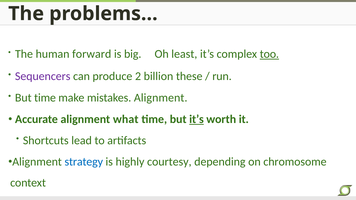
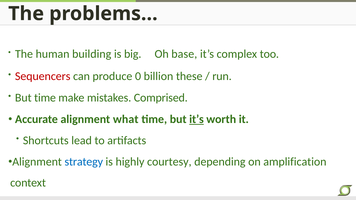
forward: forward -> building
least: least -> base
too underline: present -> none
Sequencers colour: purple -> red
2: 2 -> 0
mistakes Alignment: Alignment -> Comprised
chromosome: chromosome -> amplification
